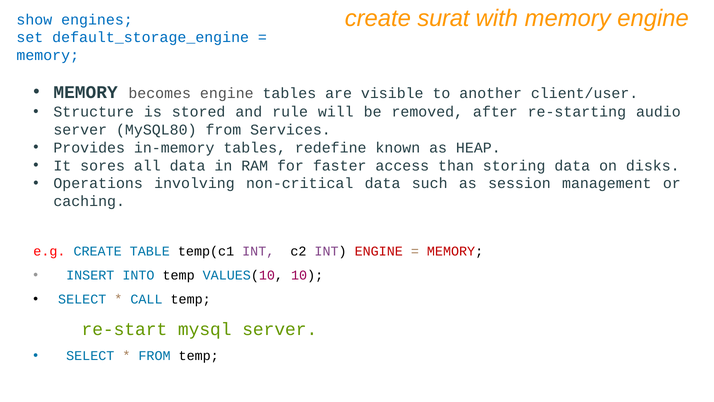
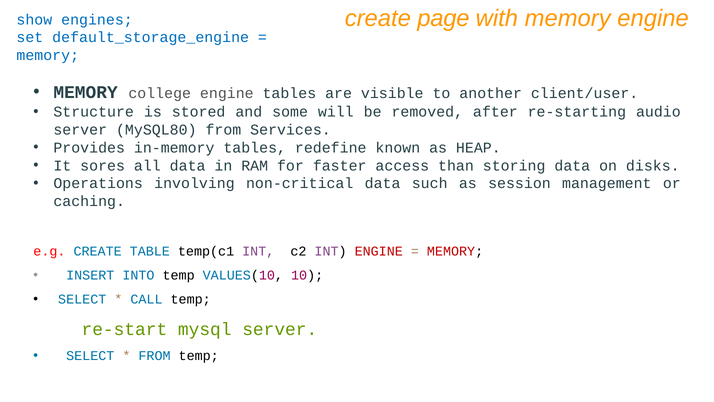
surat: surat -> page
becomes: becomes -> college
rule: rule -> some
